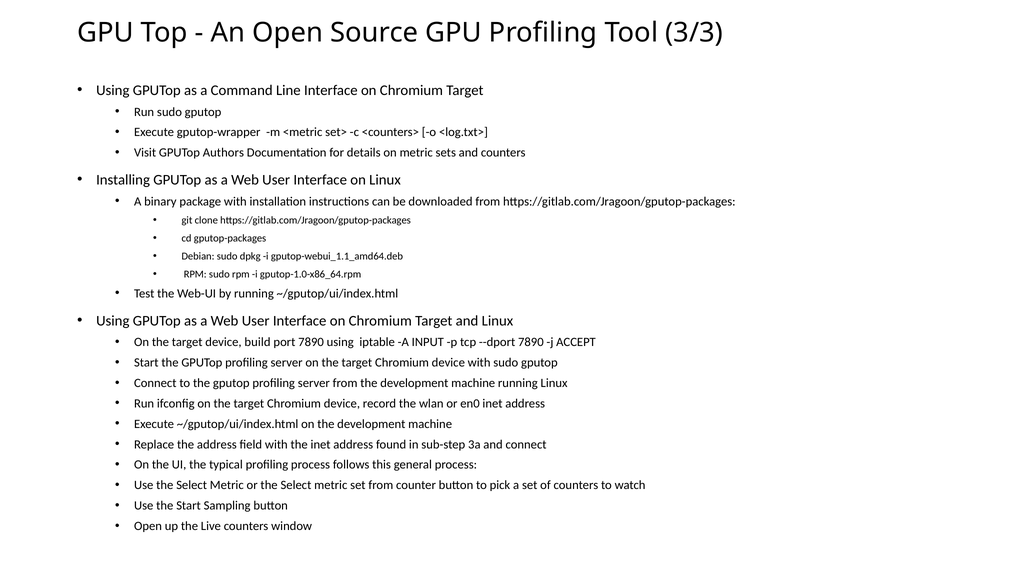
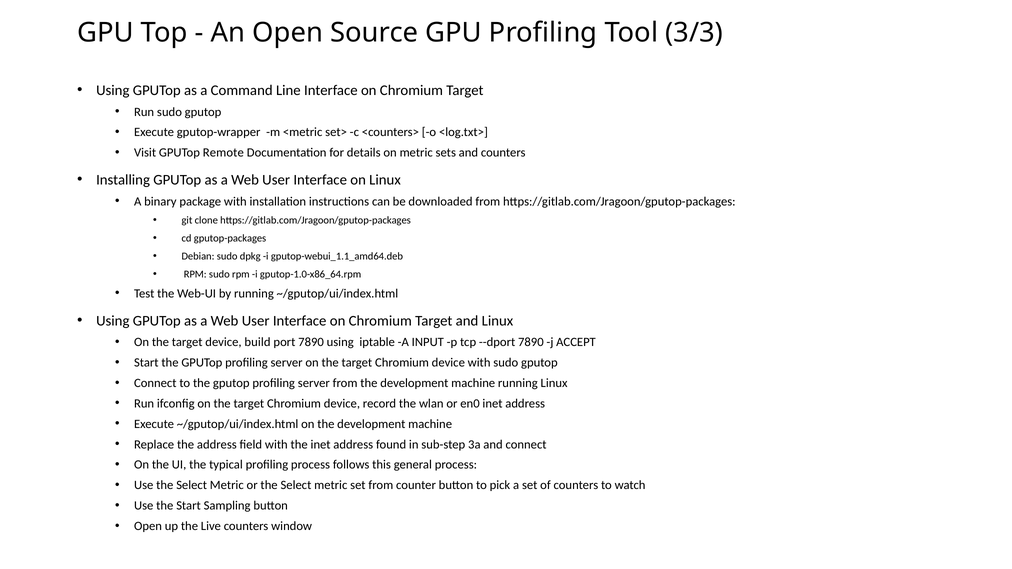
Authors: Authors -> Remote
